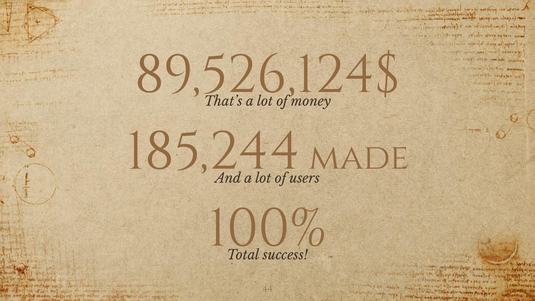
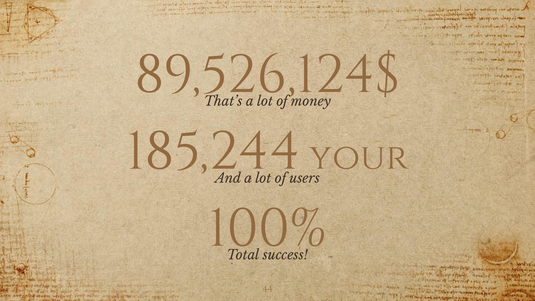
made: made -> your
